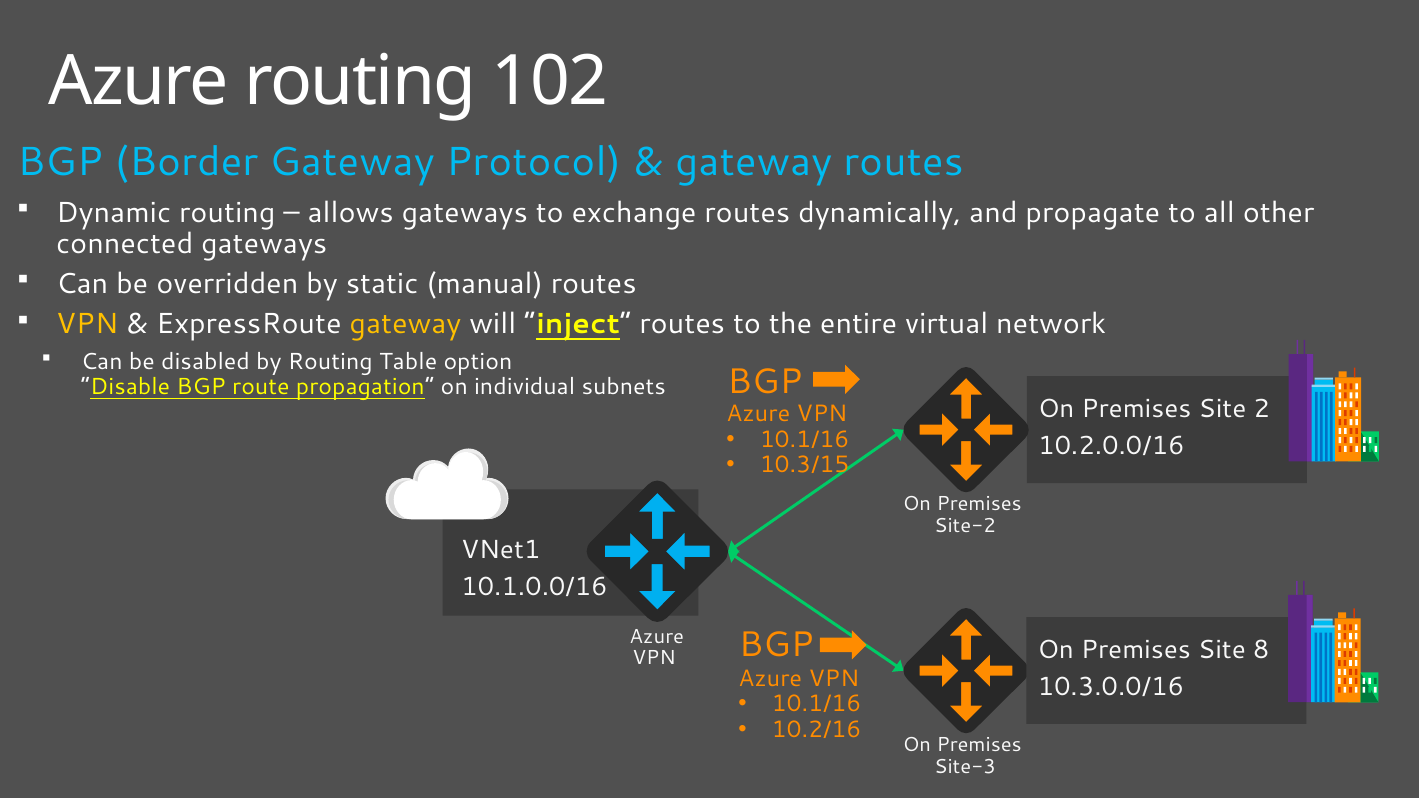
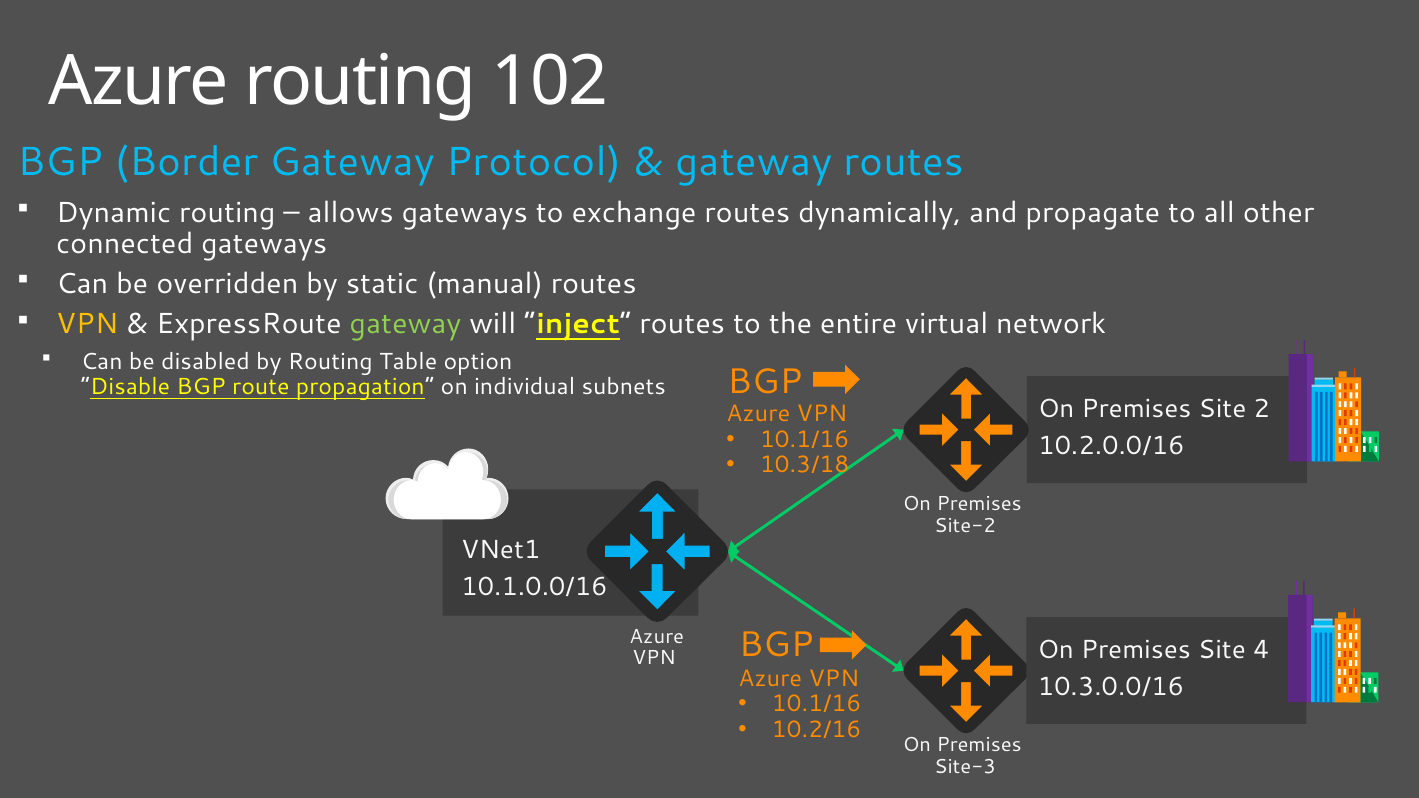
gateway at (405, 325) colour: yellow -> light green
10.3/15: 10.3/15 -> 10.3/18
8: 8 -> 4
